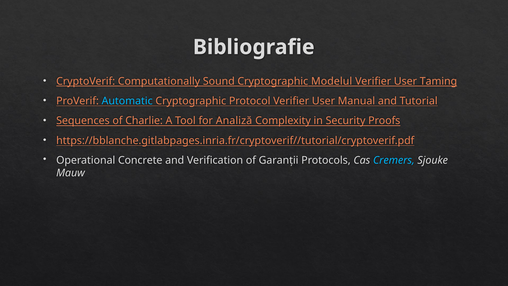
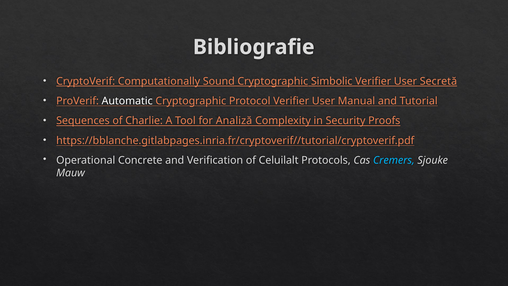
Modelul: Modelul -> Simbolic
Taming: Taming -> Secretă
Automatic colour: light blue -> white
Garanții: Garanții -> Celuilalt
